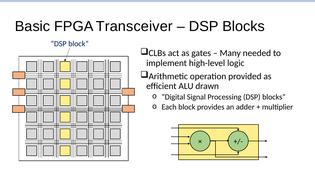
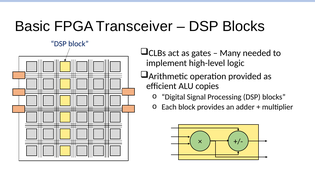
drawn: drawn -> copies
